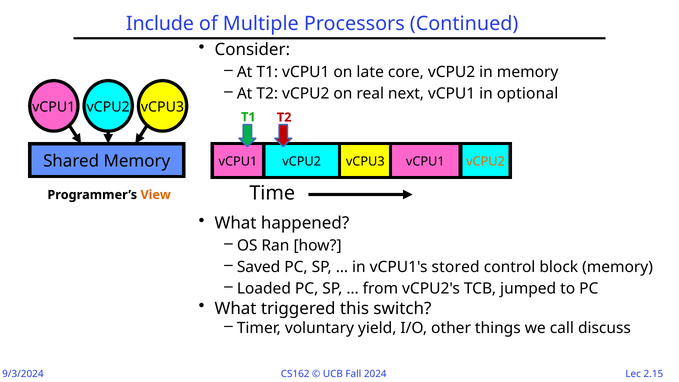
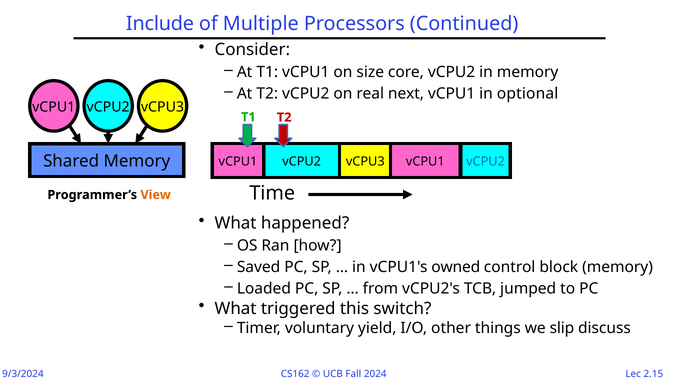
late: late -> size
vCPU2 at (486, 161) colour: orange -> blue
stored: stored -> owned
call: call -> slip
